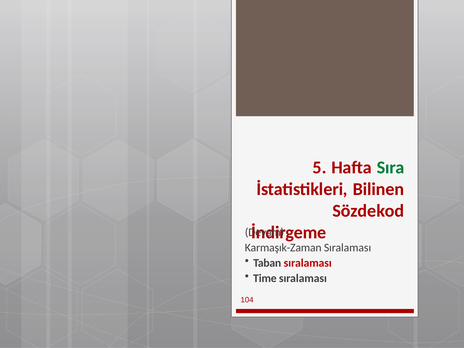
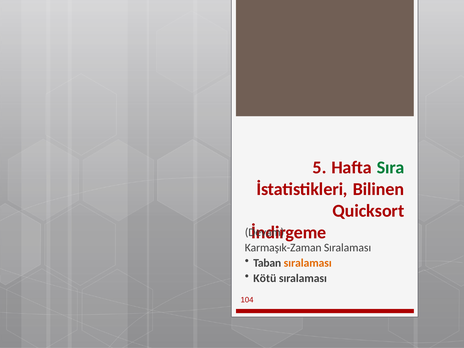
Sözdekod: Sözdekod -> Quicksort
sıralaması at (308, 263) colour: red -> orange
Time: Time -> Kötü
